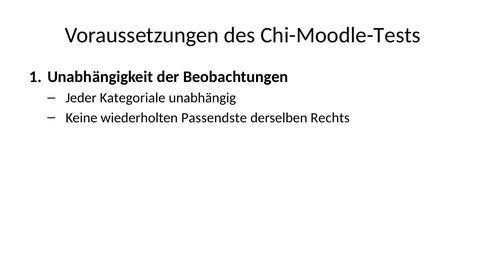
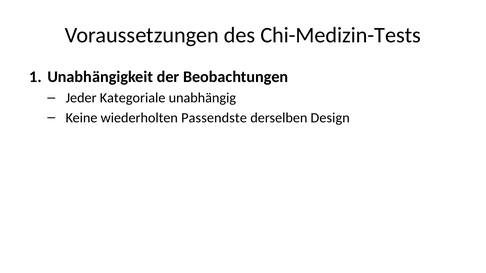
Chi-Moodle-Tests: Chi-Moodle-Tests -> Chi-Medizin-Tests
Rechts: Rechts -> Design
